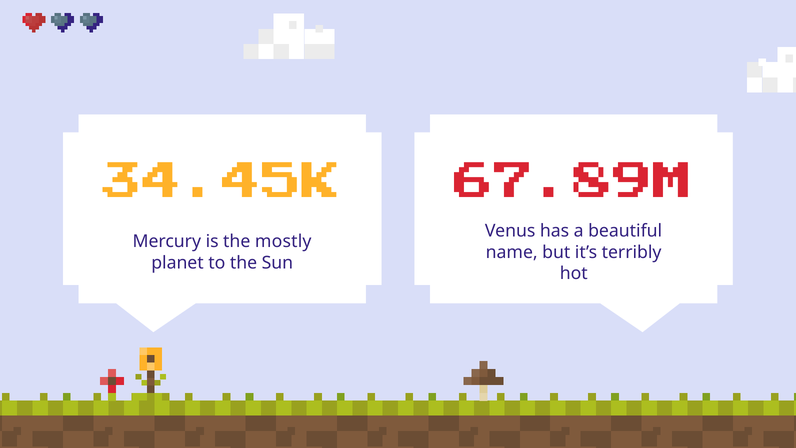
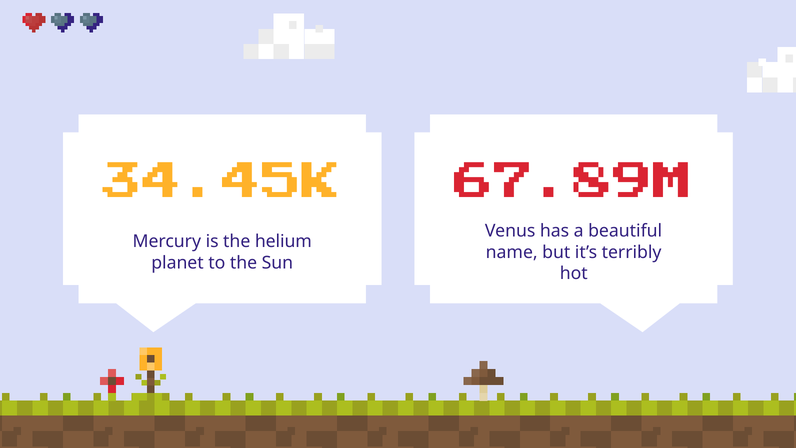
mostly: mostly -> helium
